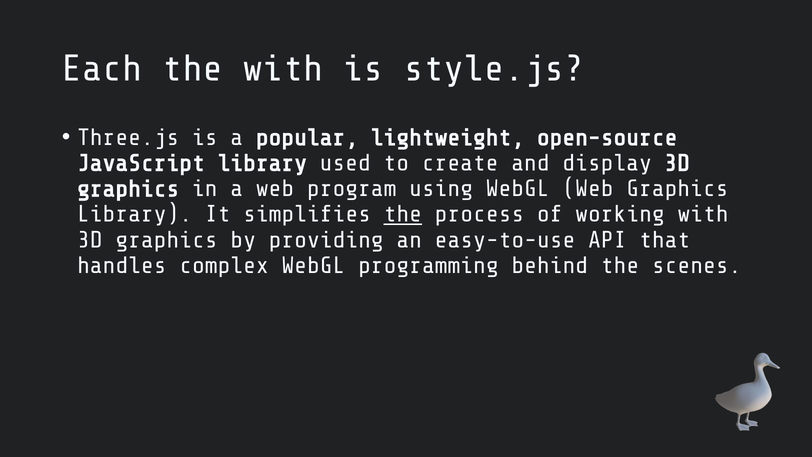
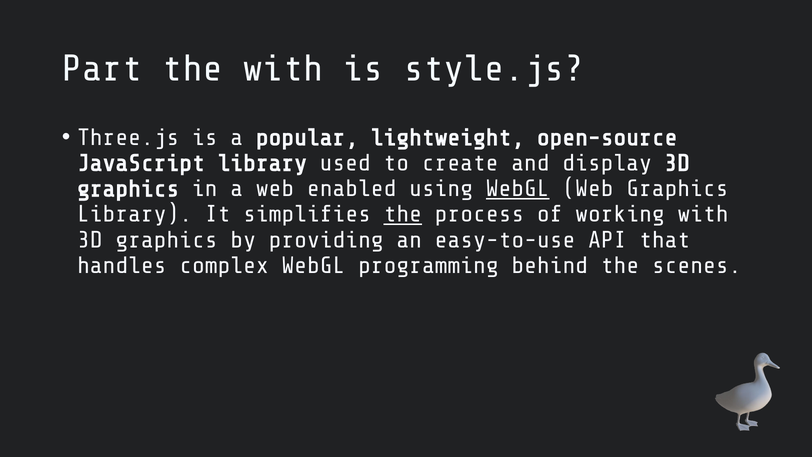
Each: Each -> Part
program: program -> enabled
WebGL at (518, 188) underline: none -> present
